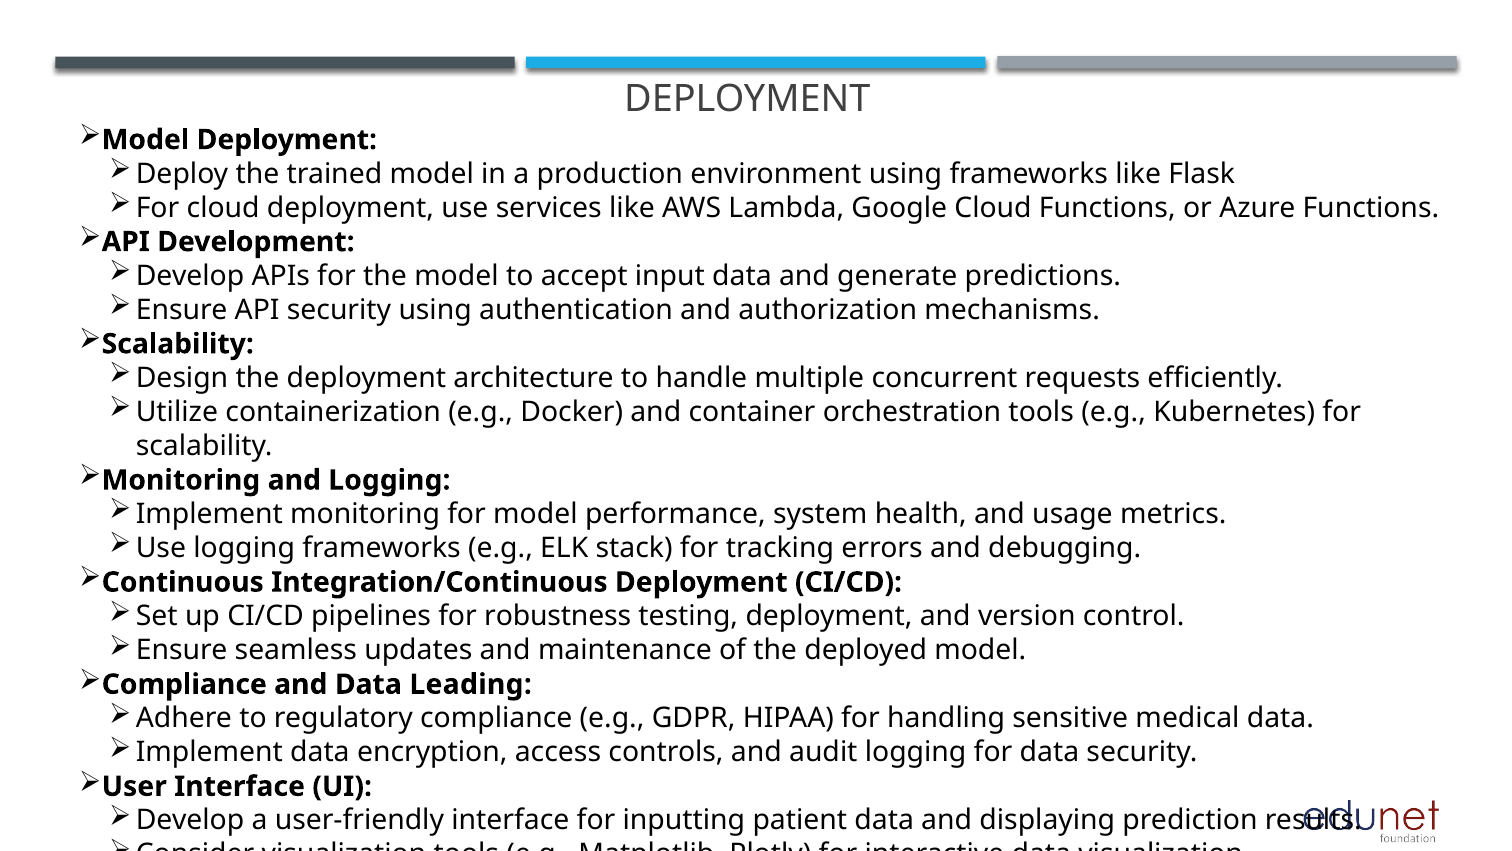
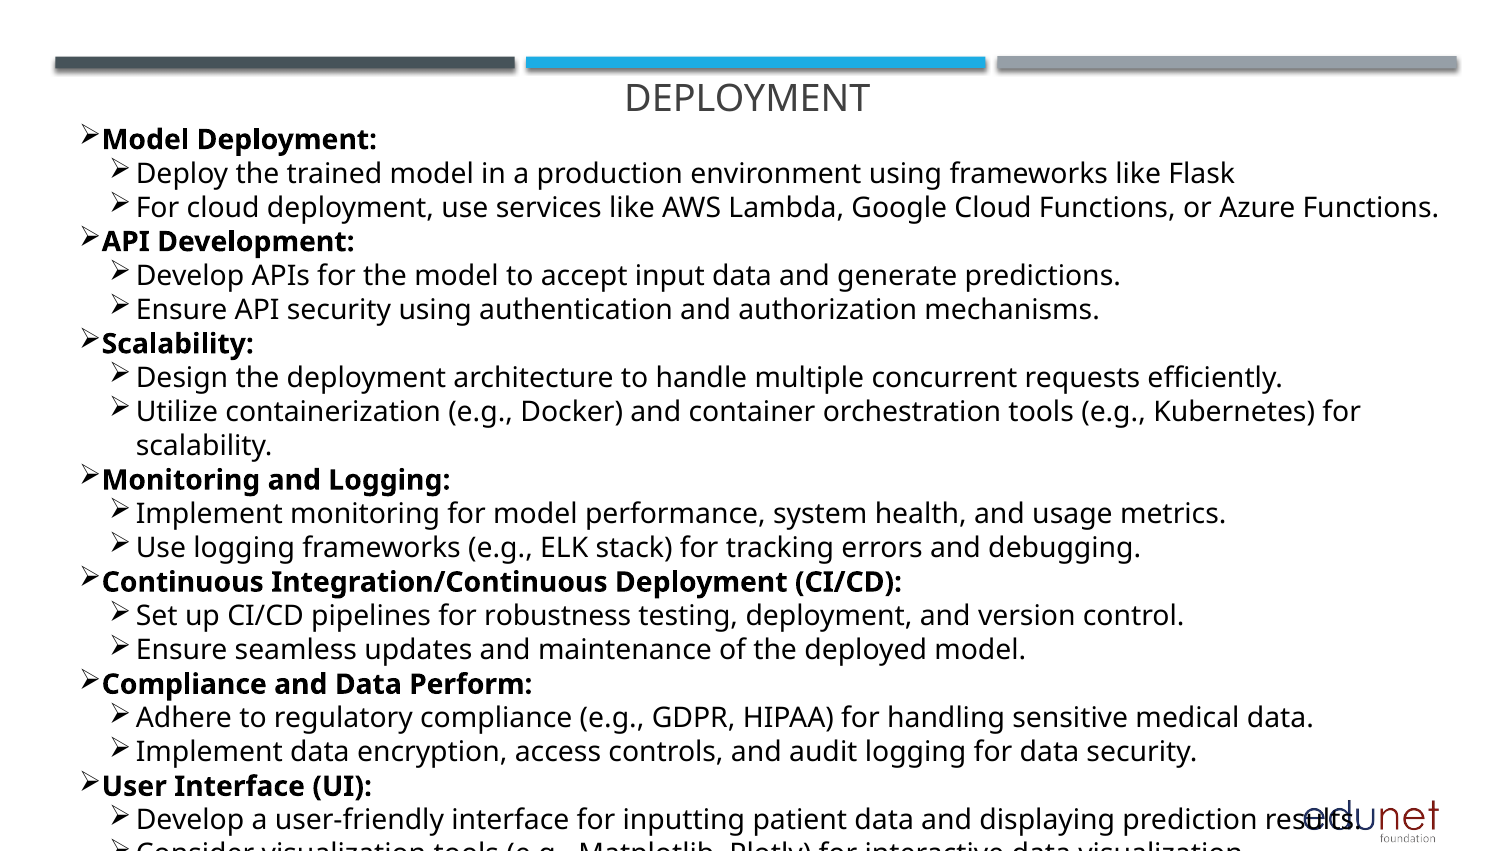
Leading: Leading -> Perform
